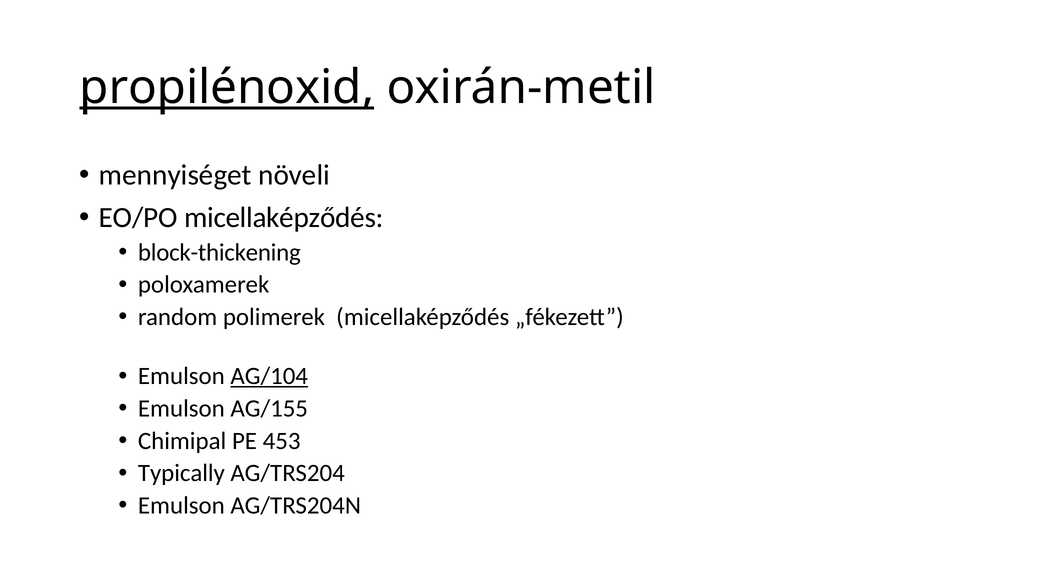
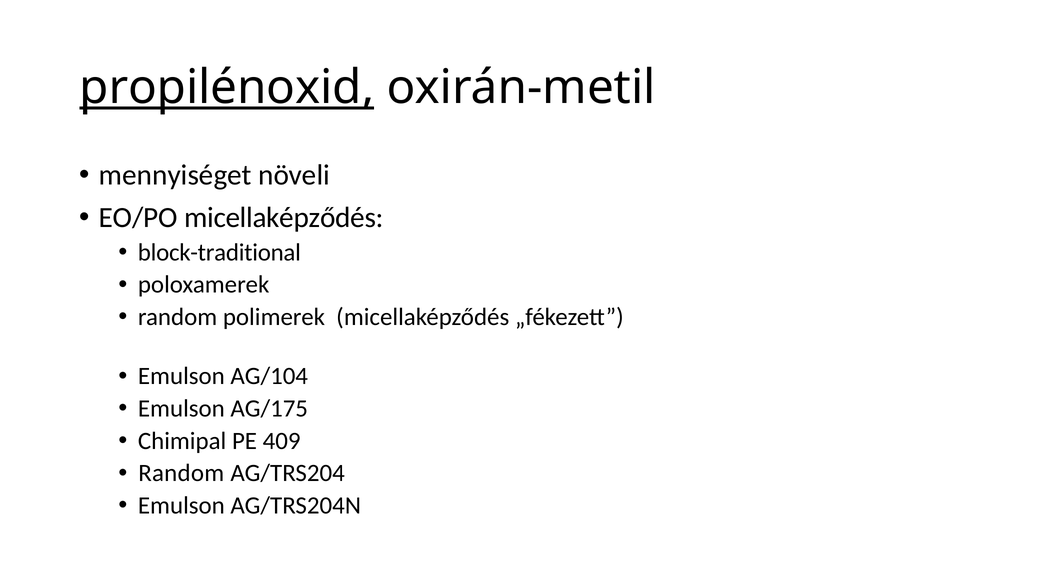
block-thickening: block-thickening -> block-traditional
AG/104 underline: present -> none
AG/155: AG/155 -> AG/175
453: 453 -> 409
Typically at (181, 474): Typically -> Random
